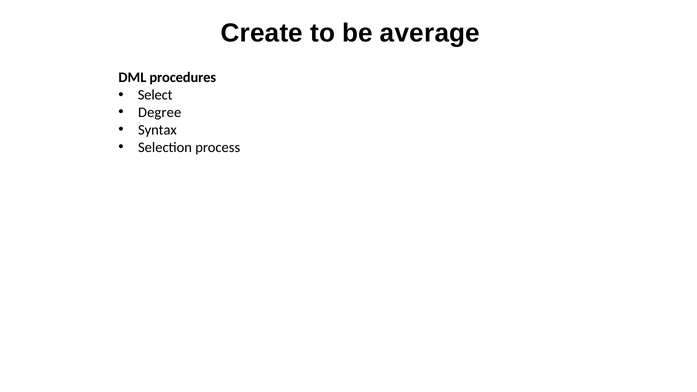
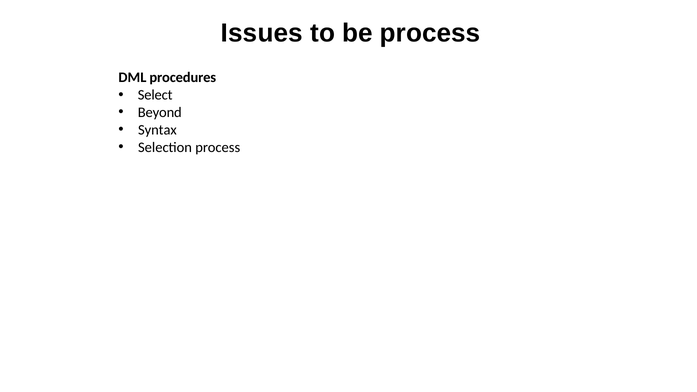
Create: Create -> Issues
be average: average -> process
Degree: Degree -> Beyond
